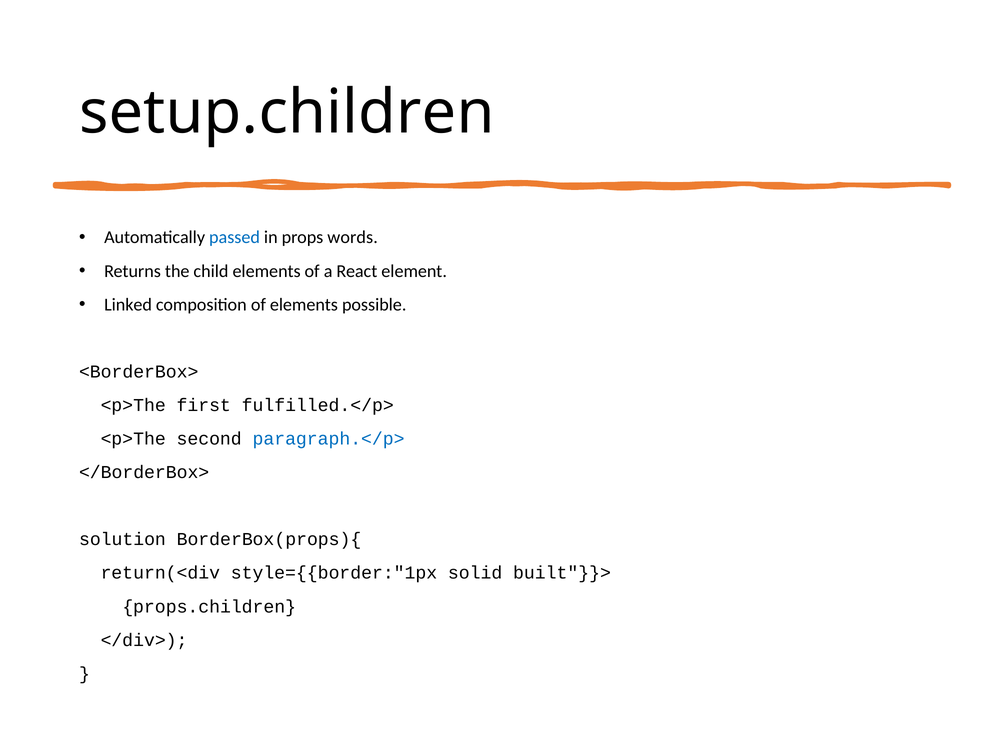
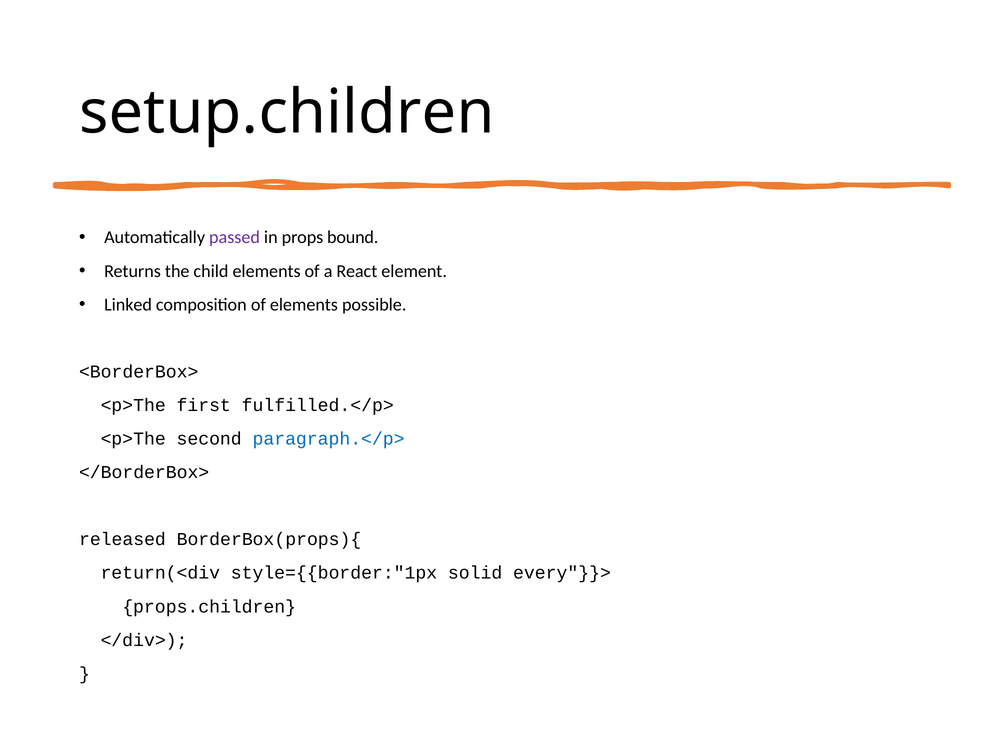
passed colour: blue -> purple
words: words -> bound
solution: solution -> released
built"}}>: built"}}> -> every"}}>
